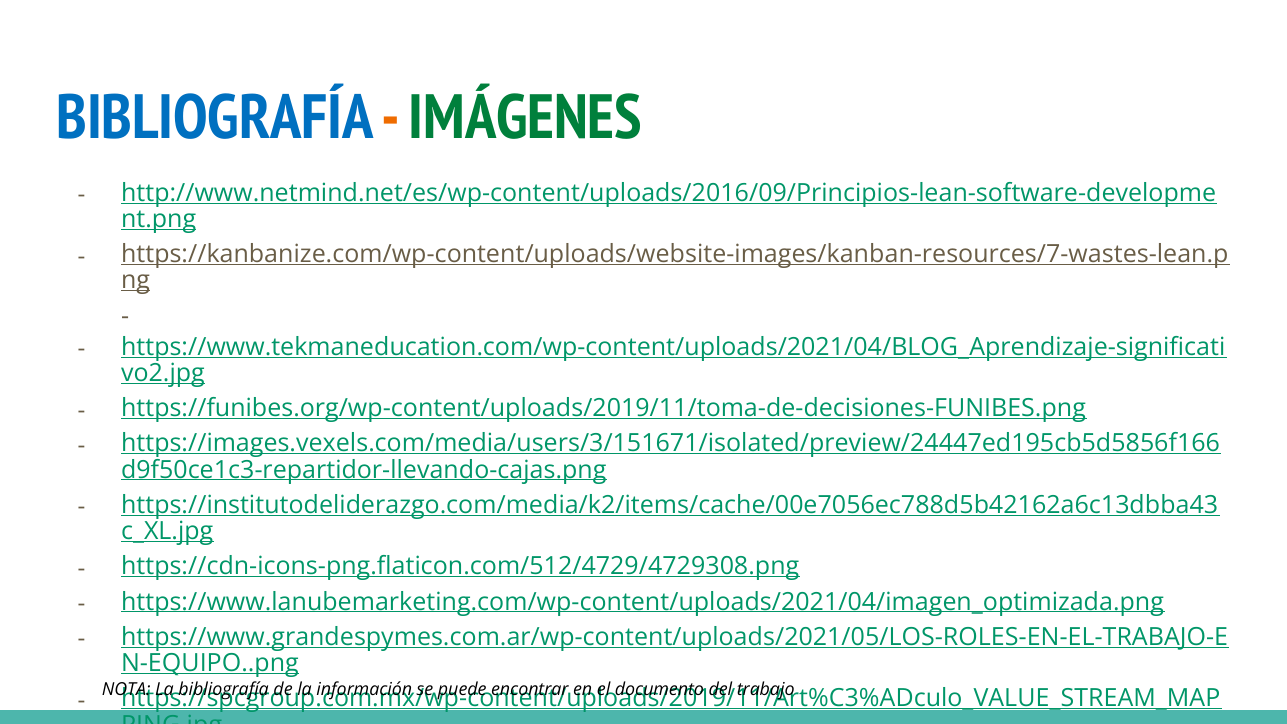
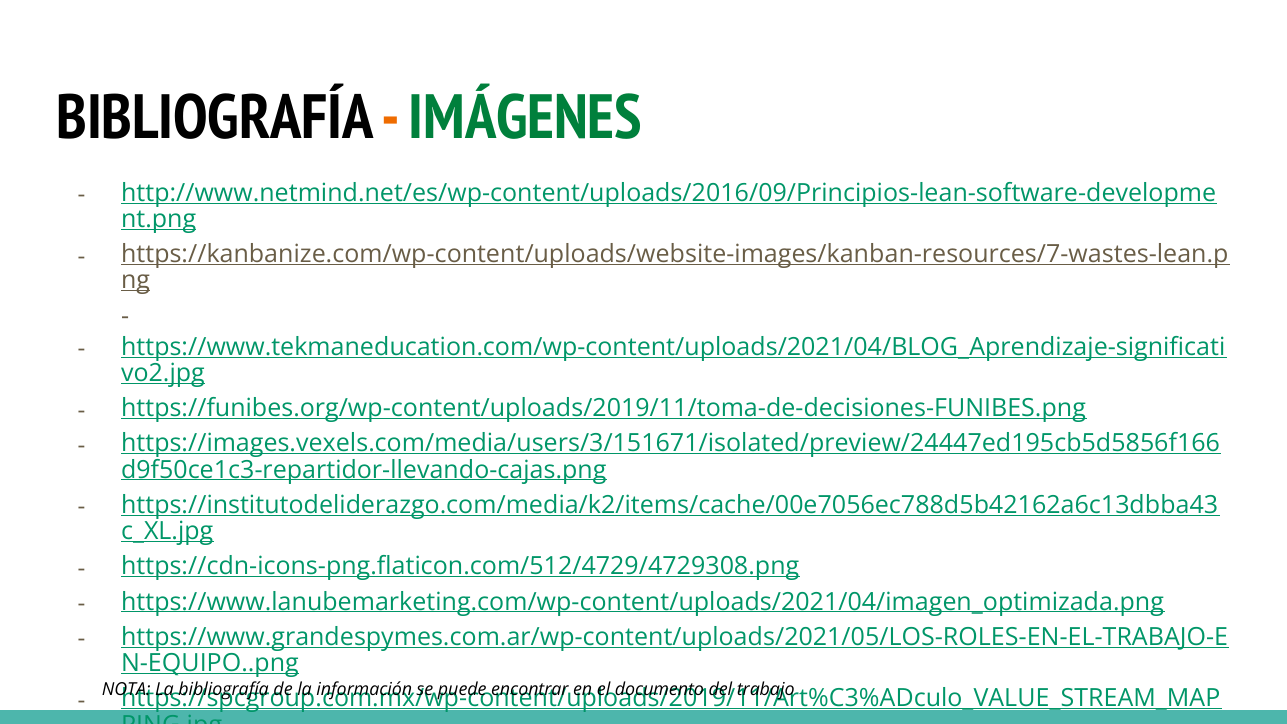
BIBLIOGRAFÍA at (215, 117) colour: blue -> black
